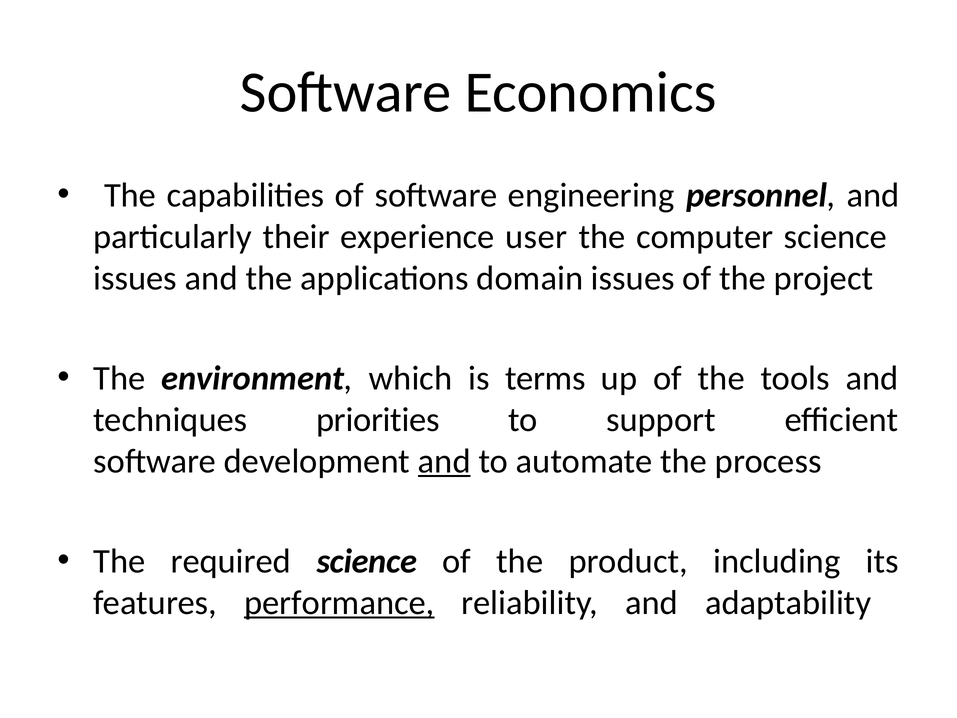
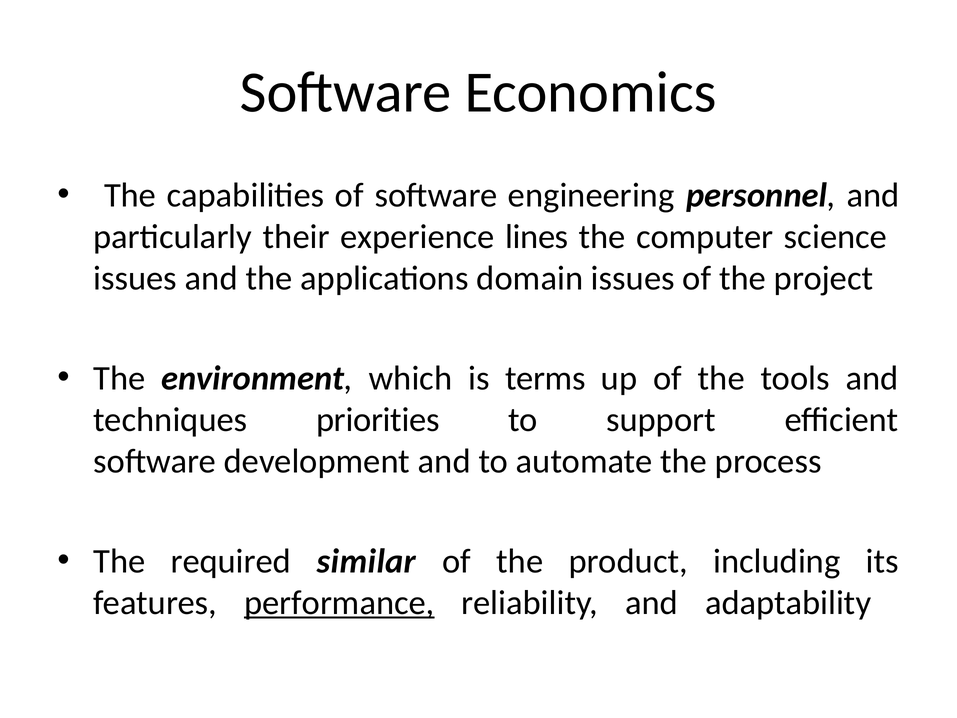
user: user -> lines
and at (444, 461) underline: present -> none
required science: science -> similar
